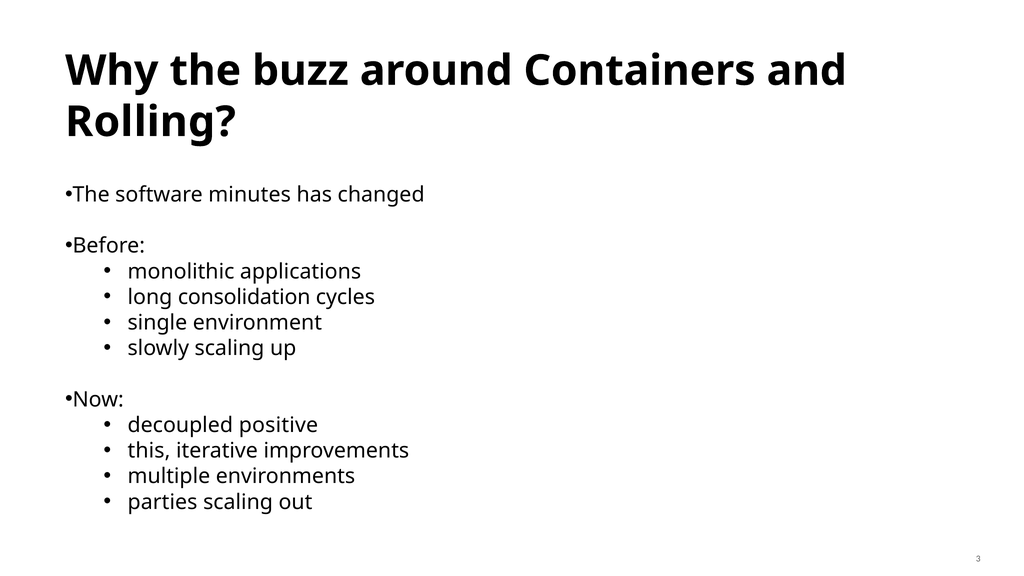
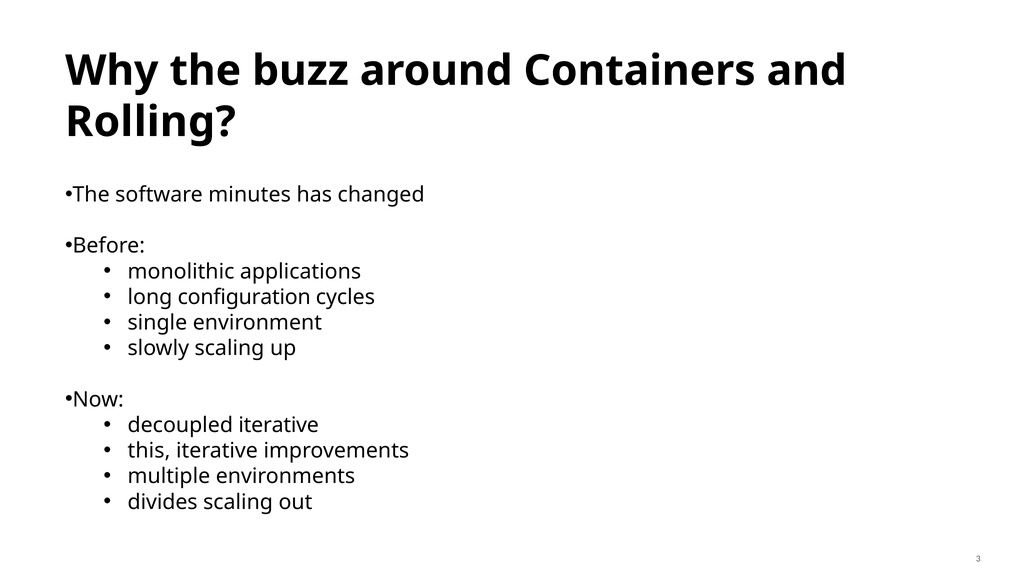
consolidation: consolidation -> configuration
decoupled positive: positive -> iterative
parties: parties -> divides
